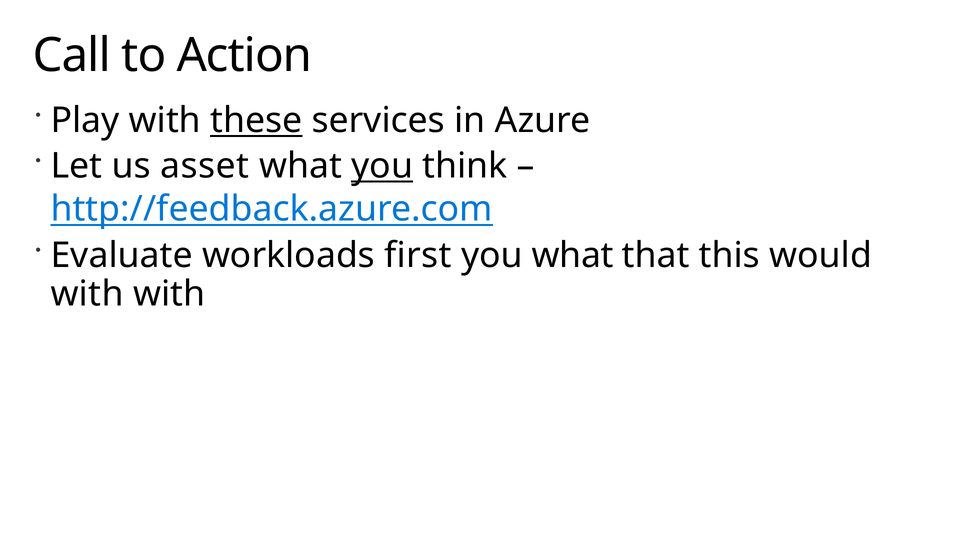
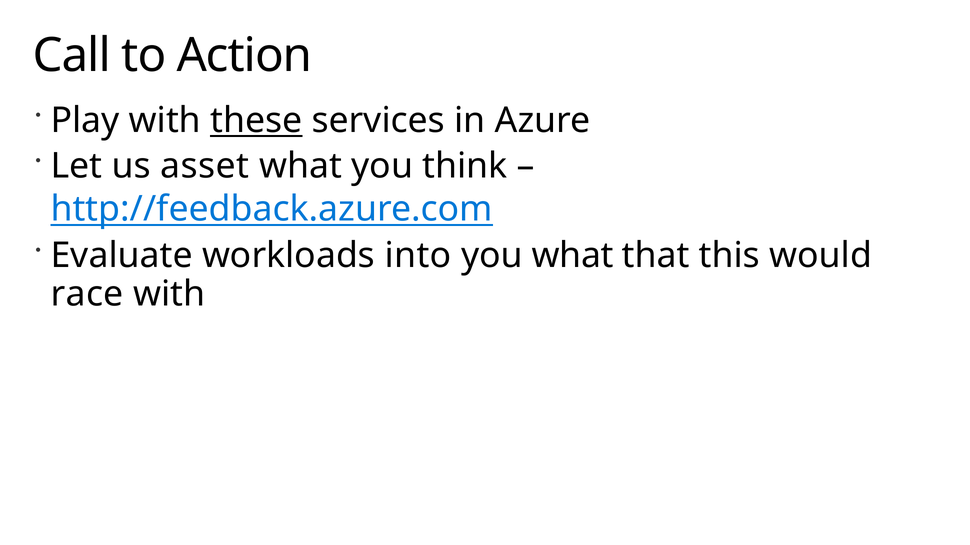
you at (382, 166) underline: present -> none
first: first -> into
with at (87, 294): with -> race
